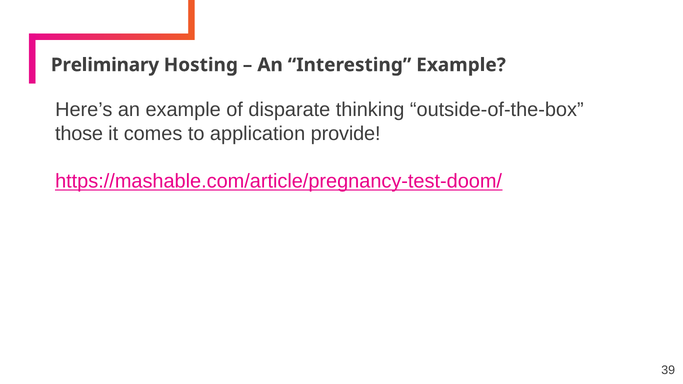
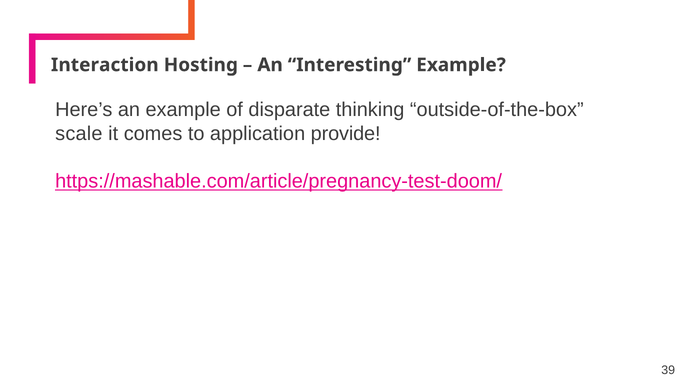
Preliminary: Preliminary -> Interaction
those: those -> scale
